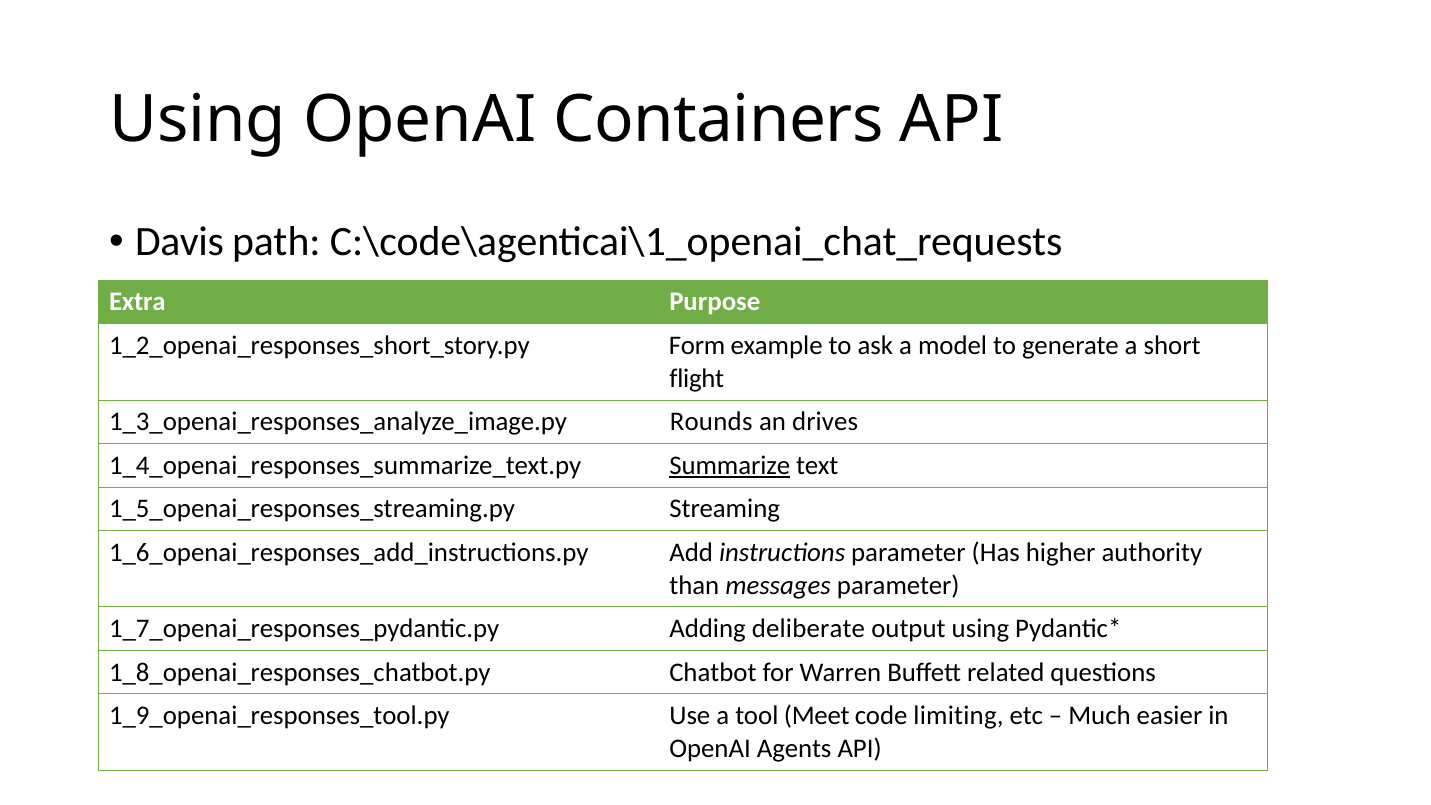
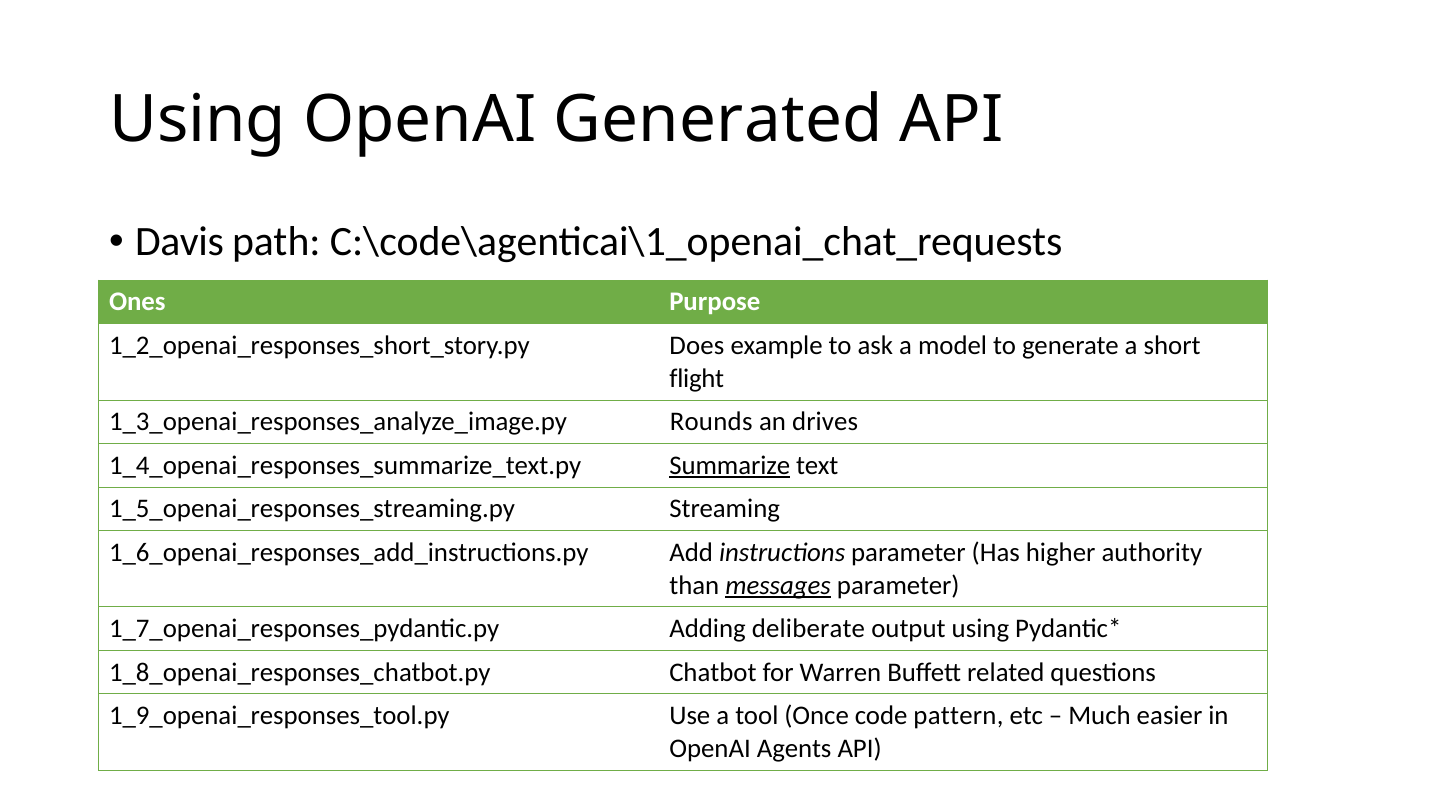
Containers: Containers -> Generated
Extra: Extra -> Ones
Form: Form -> Does
messages underline: none -> present
Meet: Meet -> Once
limiting: limiting -> pattern
